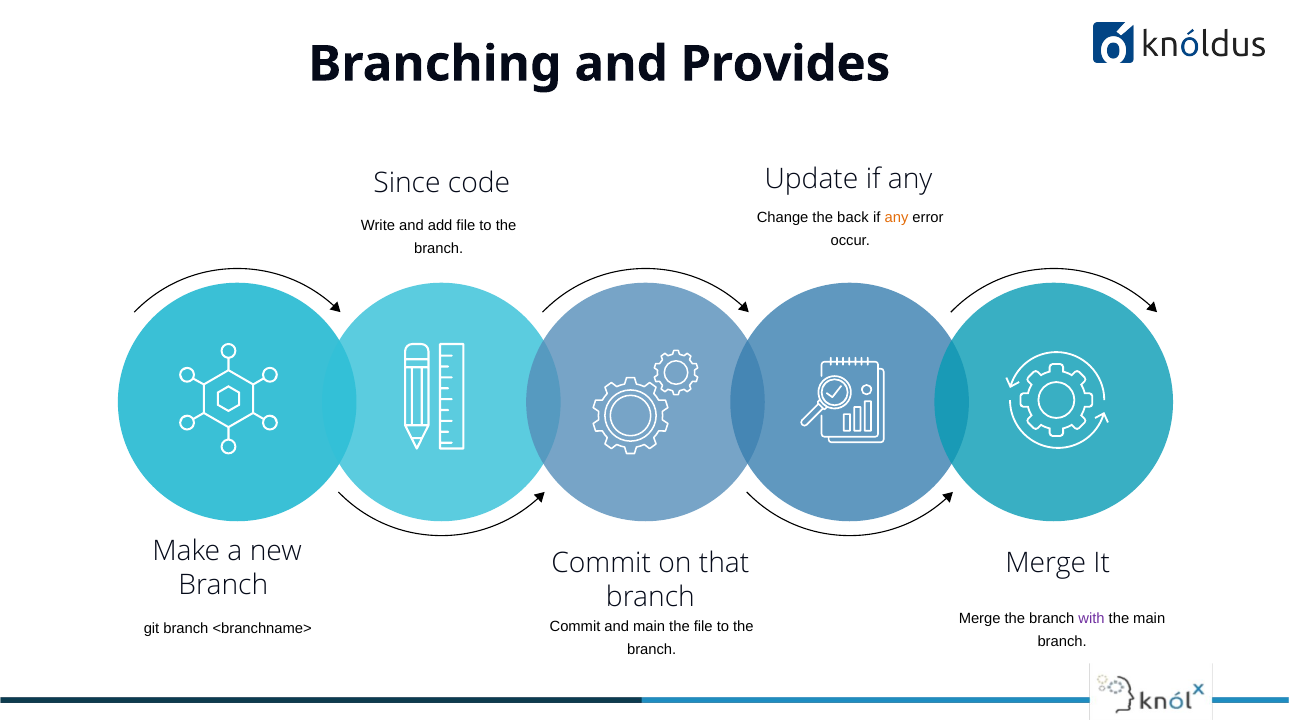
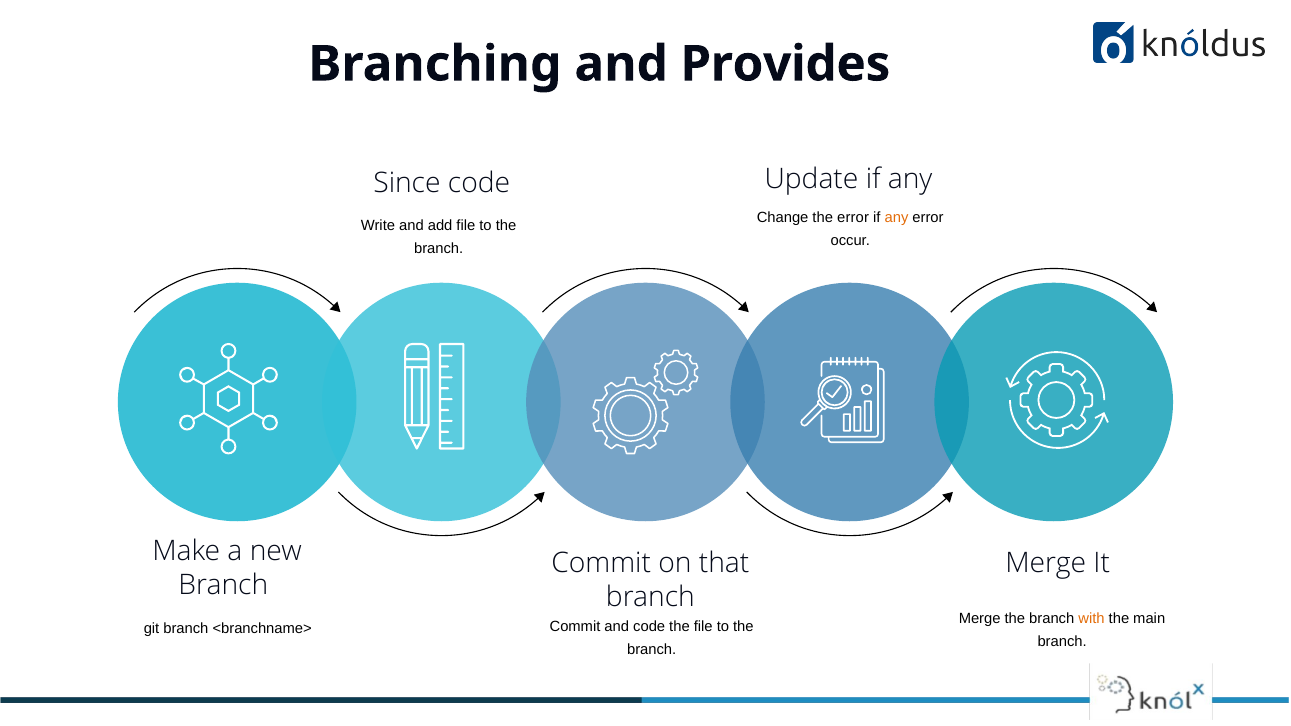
the back: back -> error
with colour: purple -> orange
and main: main -> code
